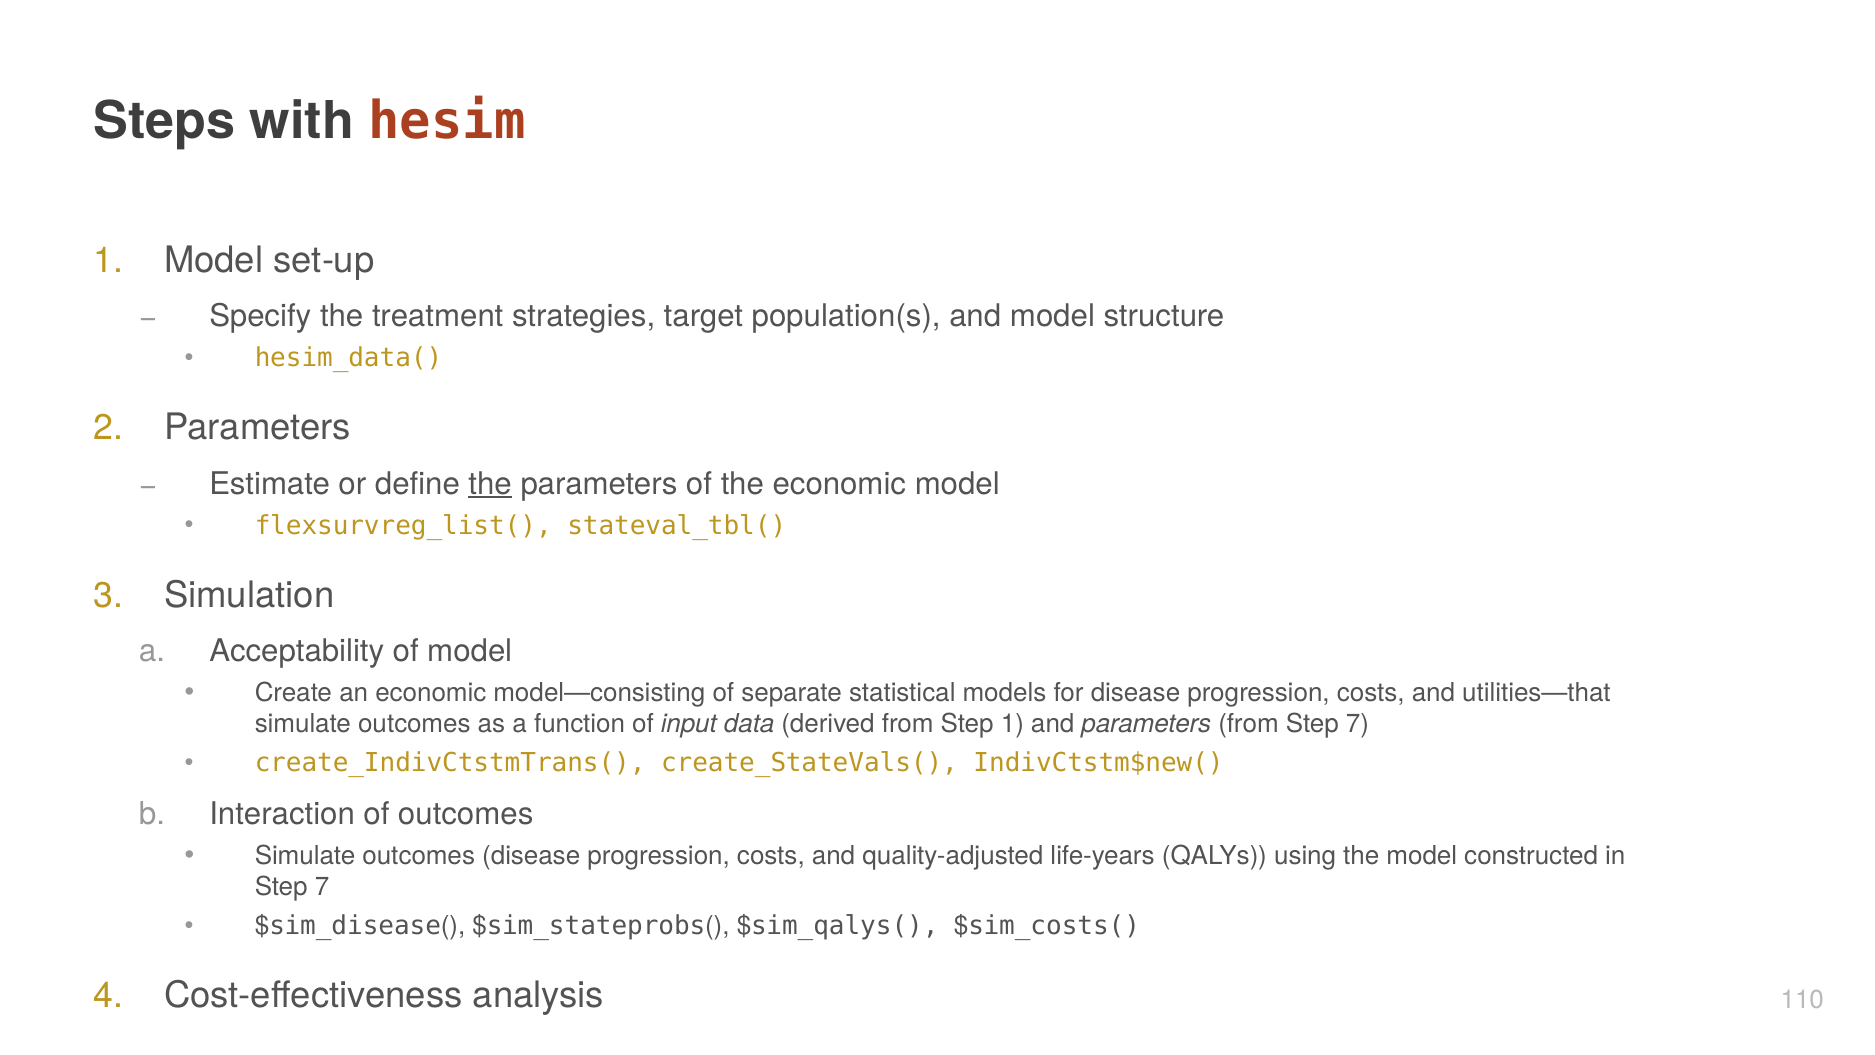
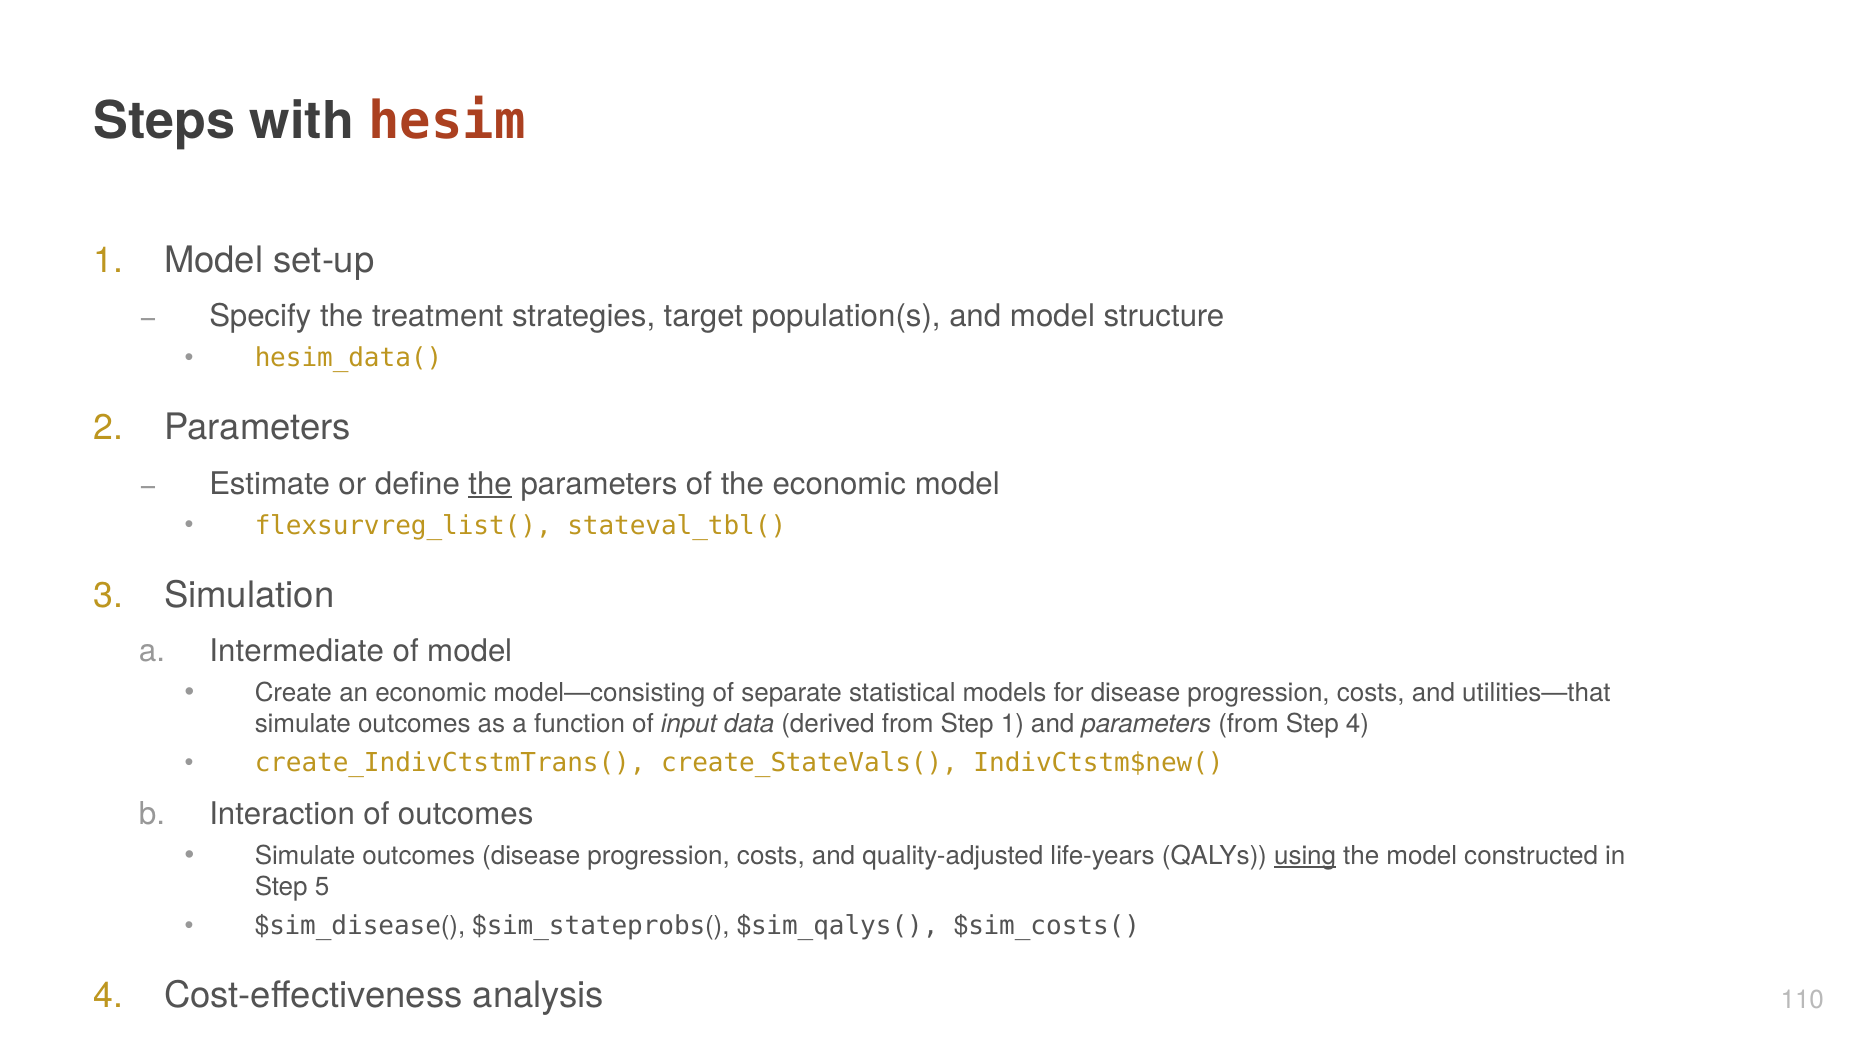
Acceptability: Acceptability -> Intermediate
from Step 7: 7 -> 4
using underline: none -> present
7 at (322, 887): 7 -> 5
